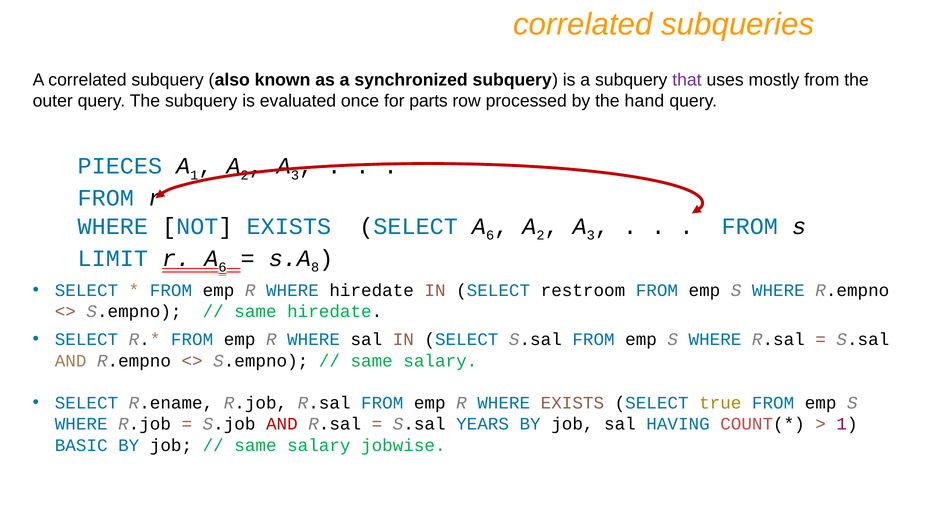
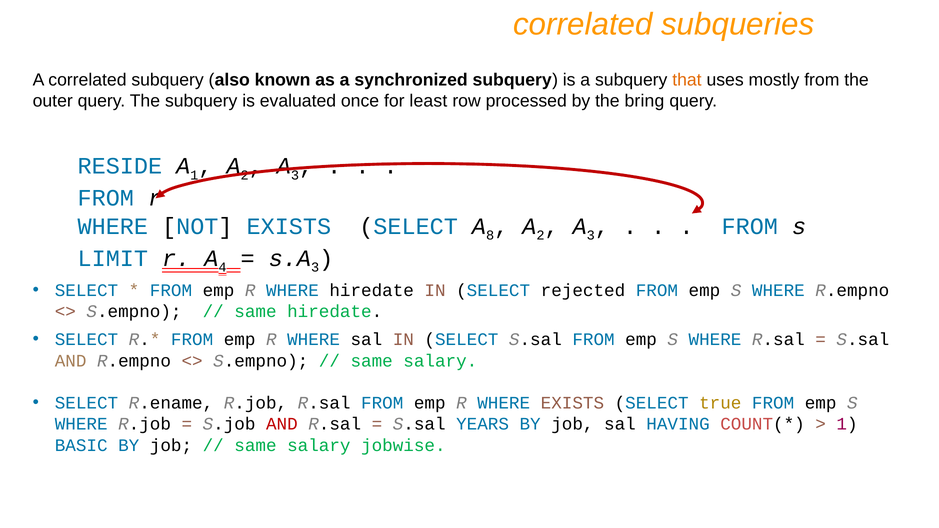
that colour: purple -> orange
parts: parts -> least
hand: hand -> bring
PIECES: PIECES -> RESIDE
SELECT A 6: 6 -> 8
r A 6: 6 -> 4
8 at (315, 268): 8 -> 3
restroom: restroom -> rejected
